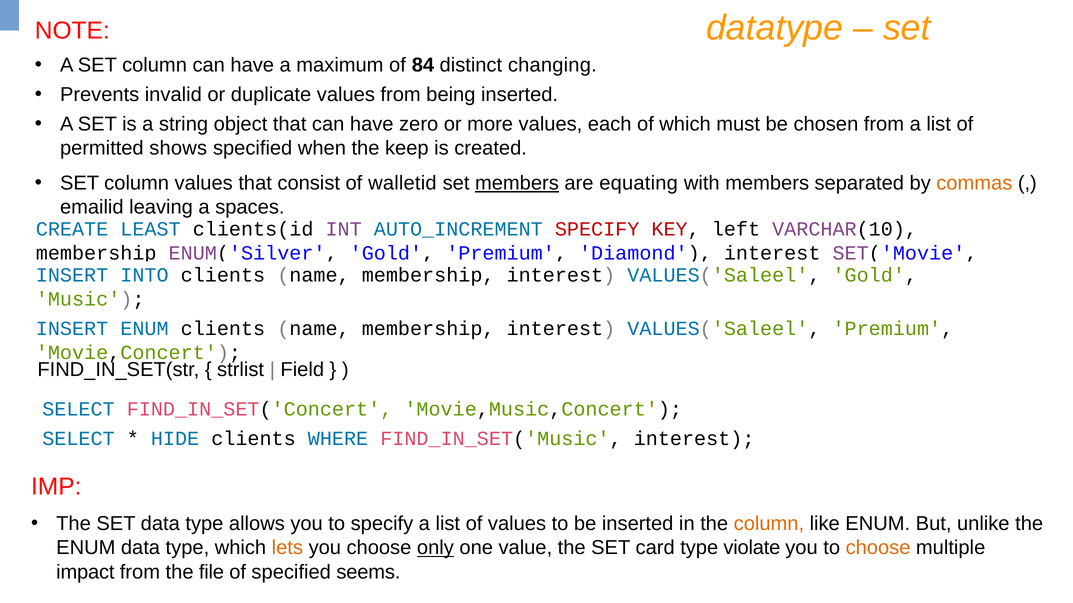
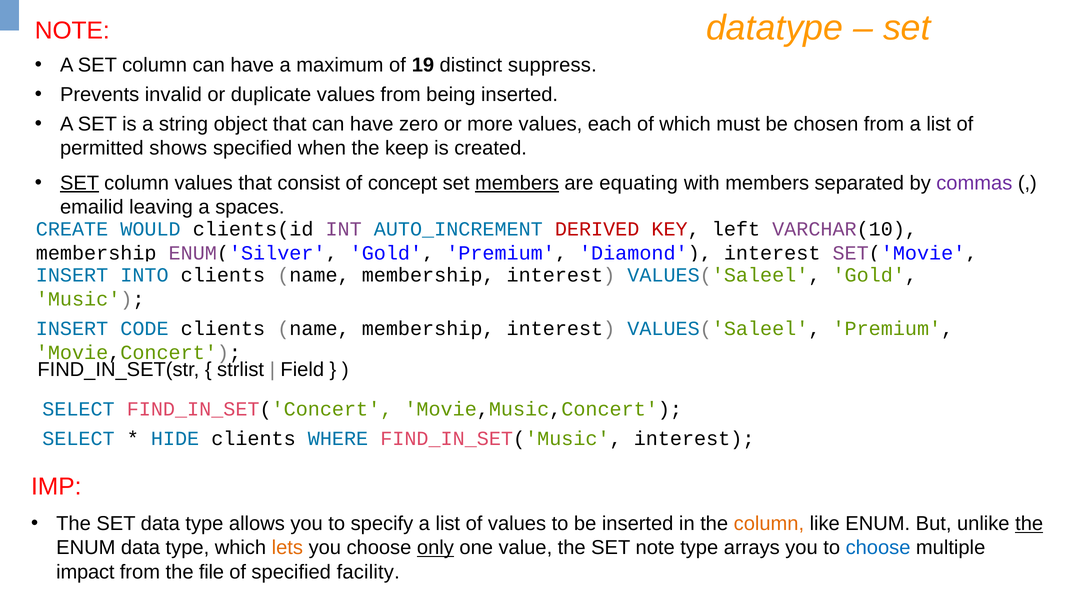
84: 84 -> 19
changing: changing -> suppress
SET at (80, 183) underline: none -> present
walletid: walletid -> concept
commas colour: orange -> purple
LEAST: LEAST -> WOULD
AUTO_INCREMENT SPECIFY: SPECIFY -> DERIVED
INSERT ENUM: ENUM -> CODE
the at (1029, 524) underline: none -> present
SET card: card -> note
violate: violate -> arrays
choose at (878, 548) colour: orange -> blue
seems: seems -> facility
